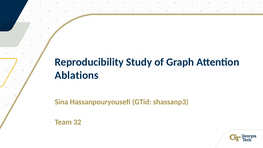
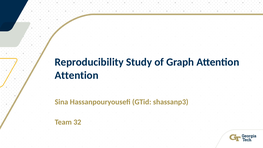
Ablations at (77, 75): Ablations -> Attention
